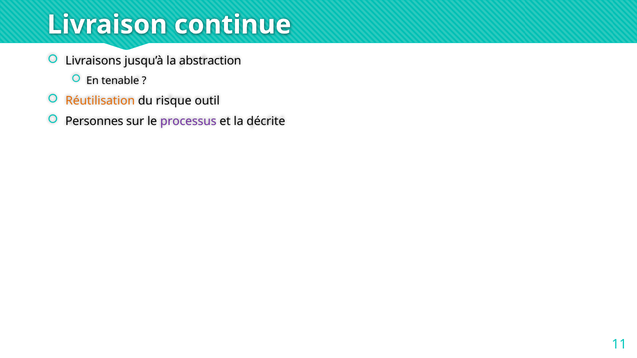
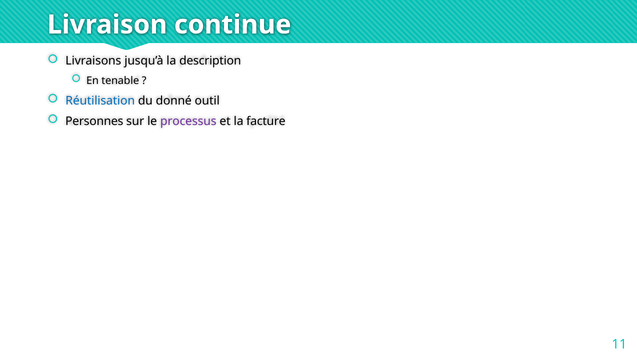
abstraction: abstraction -> description
Réutilisation colour: orange -> blue
risque: risque -> donné
décrite: décrite -> facture
